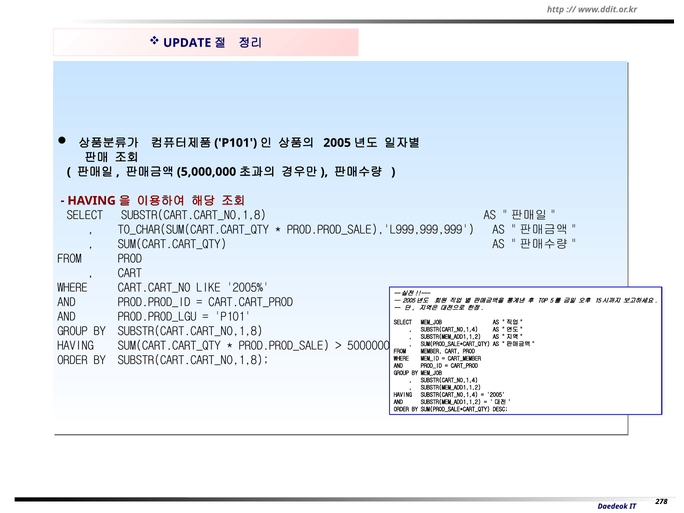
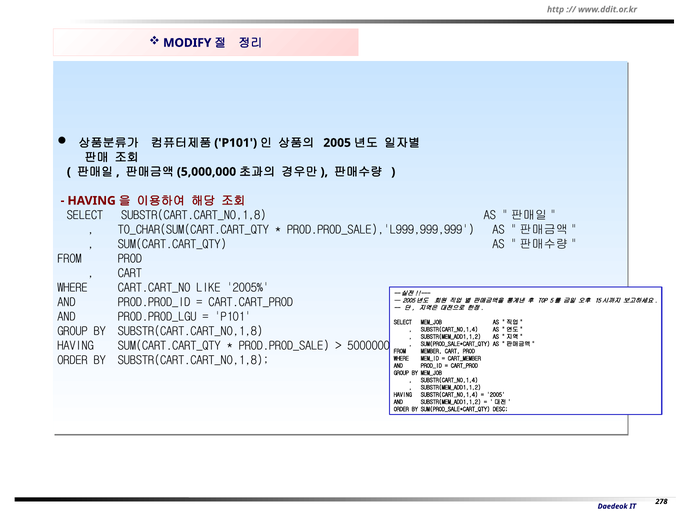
UPDATE: UPDATE -> MODIFY
